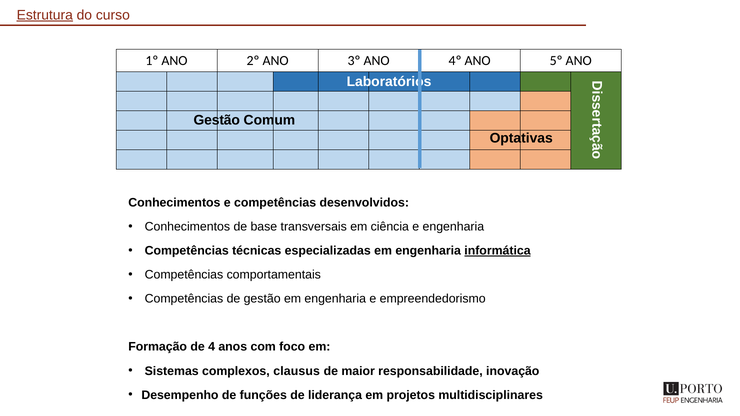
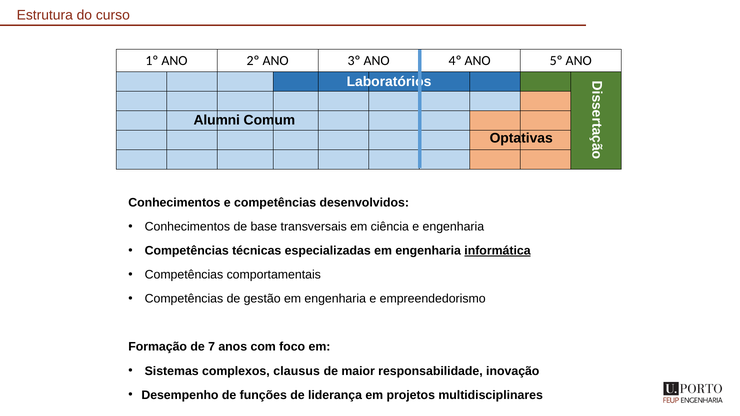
Estrutura underline: present -> none
Gestão at (217, 120): Gestão -> Alumni
4: 4 -> 7
